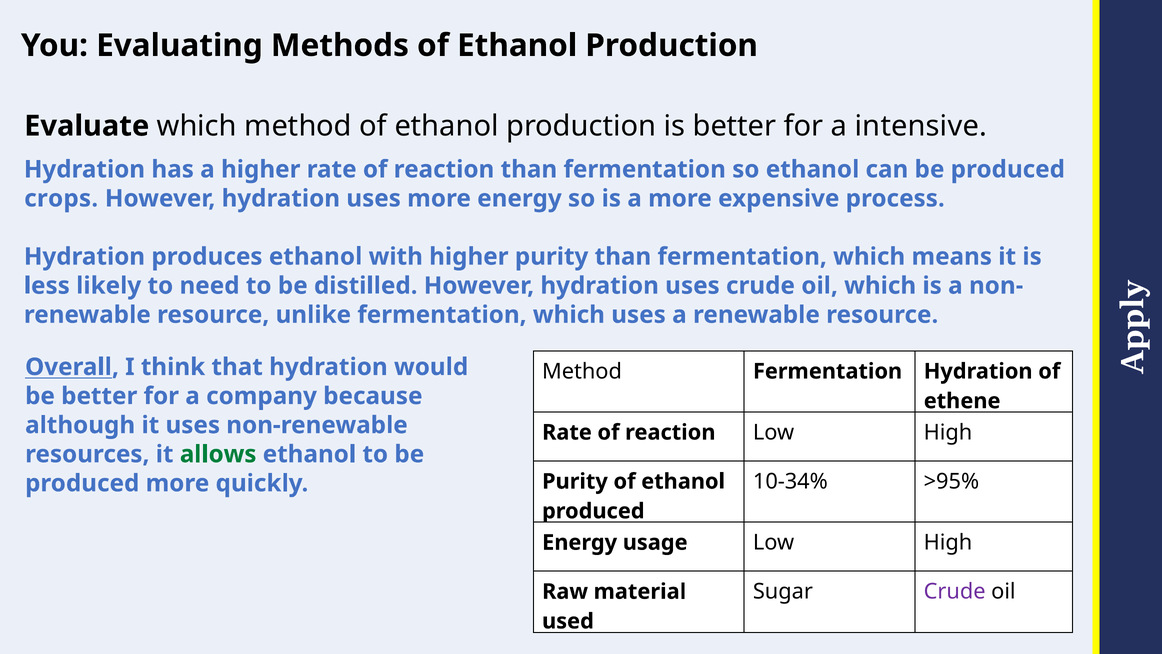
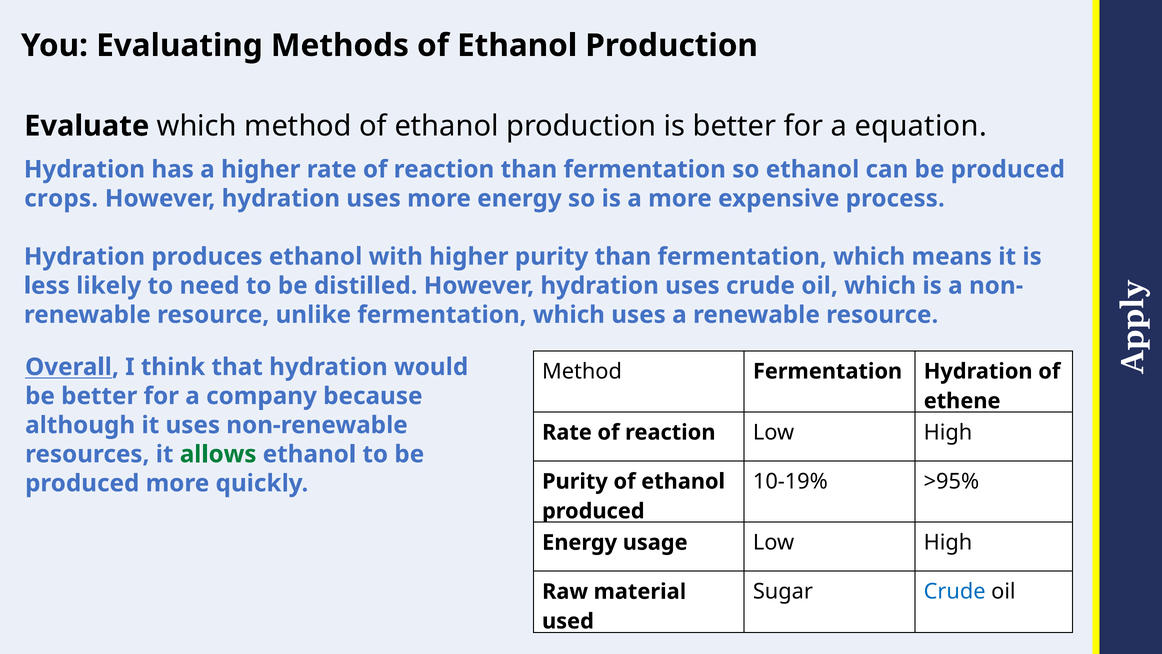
intensive: intensive -> equation
10-34%: 10-34% -> 10-19%
Crude at (955, 591) colour: purple -> blue
